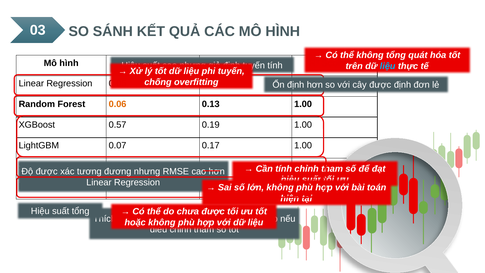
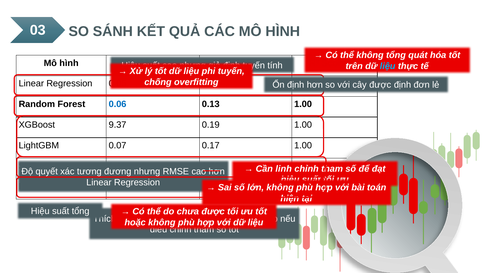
0.06 colour: orange -> blue
0.57: 0.57 -> 9.37
Cần tính: tính -> linh
được at (47, 171): được -> quyết
